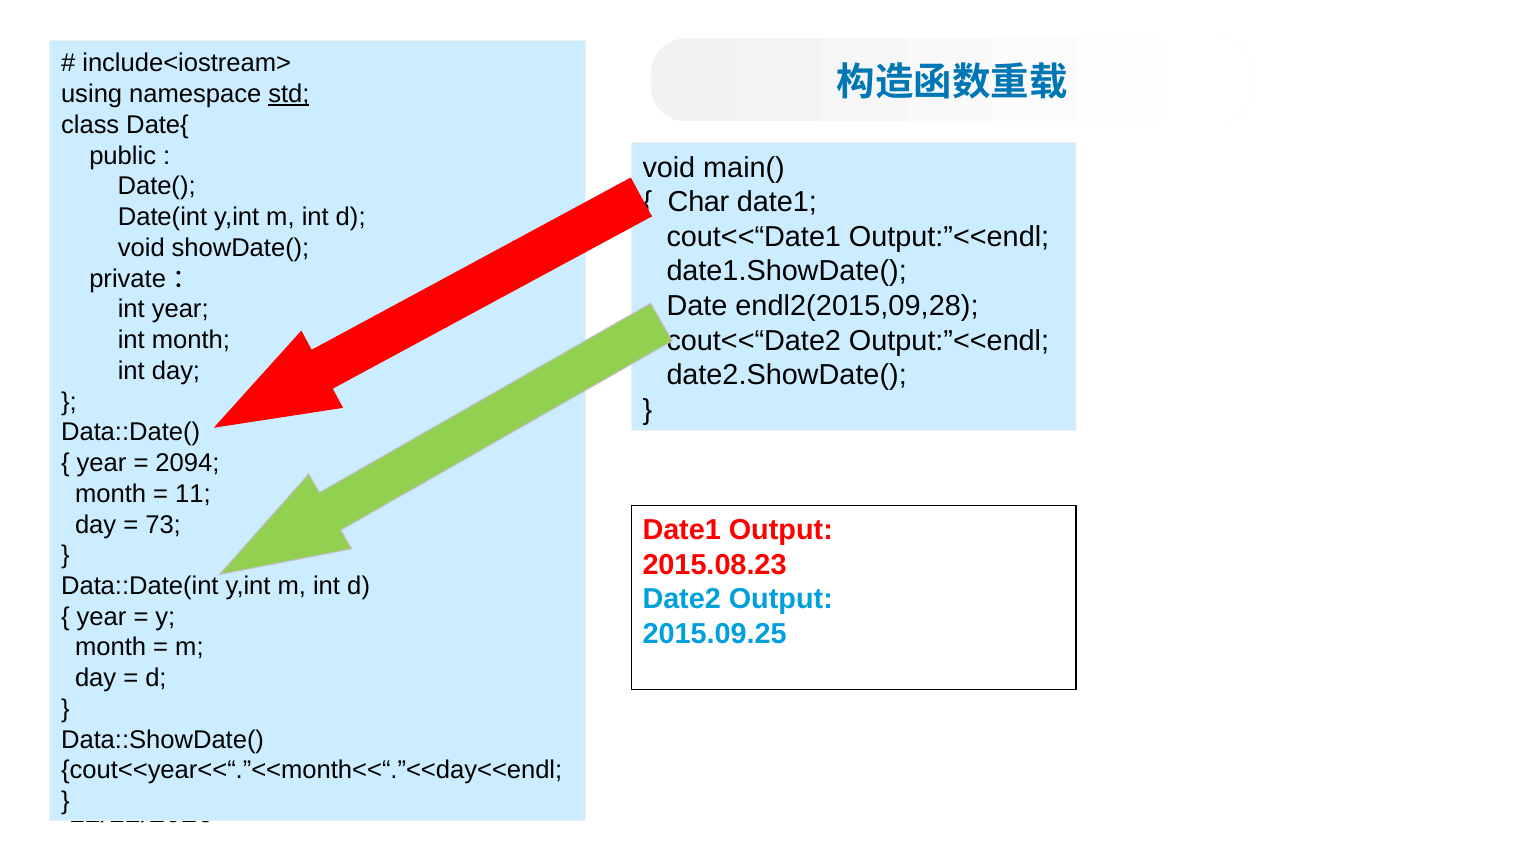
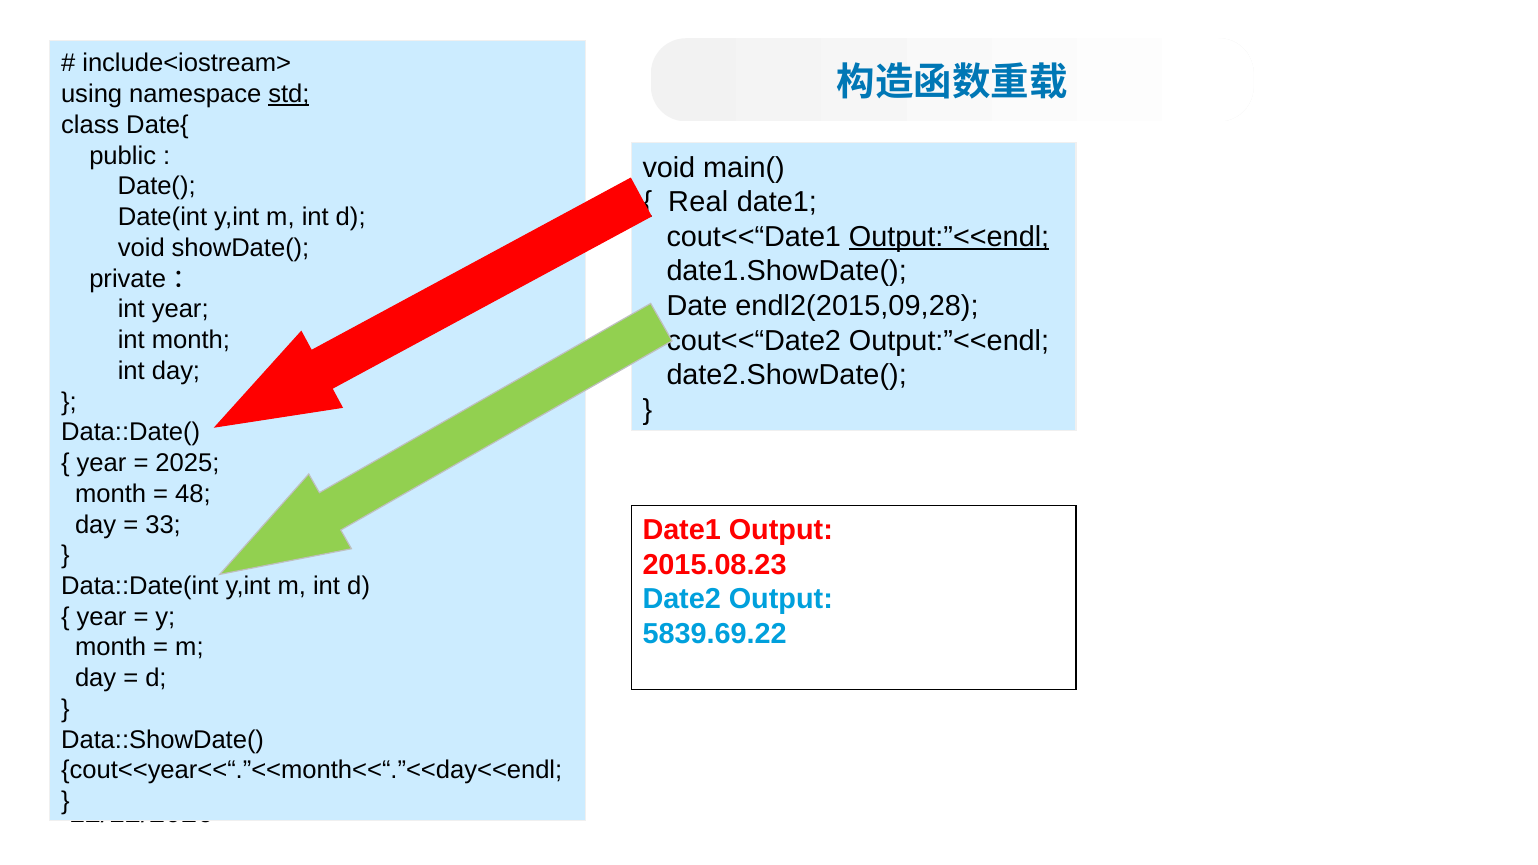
Char: Char -> Real
Output:”<<endl at (949, 237) underline: none -> present
2094: 2094 -> 2025
11: 11 -> 48
73: 73 -> 33
2015.09.25: 2015.09.25 -> 5839.69.22
